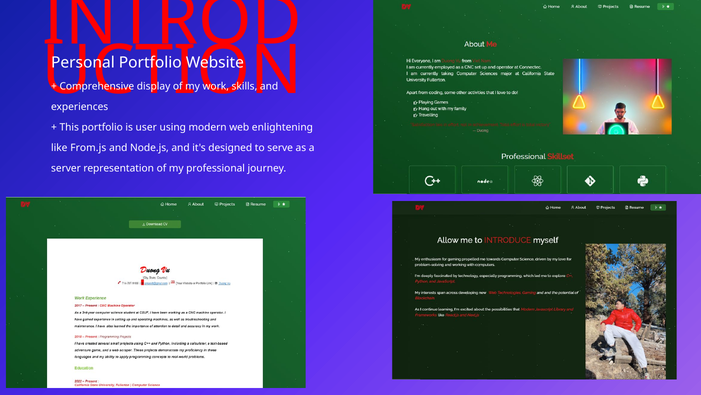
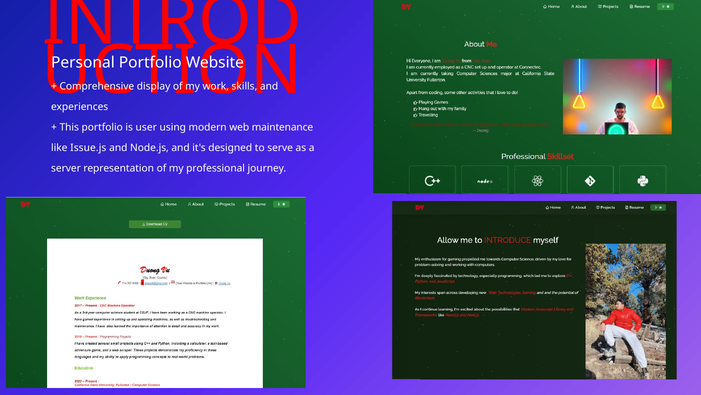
enlightening: enlightening -> maintenance
From.js: From.js -> Issue.js
